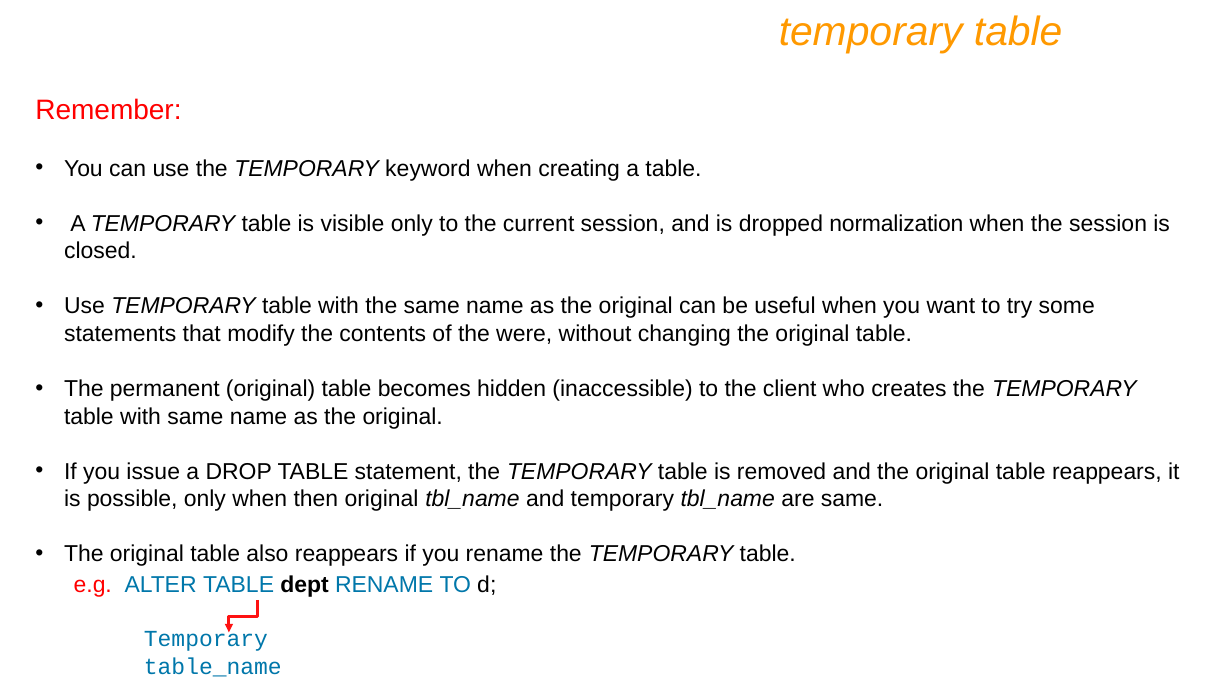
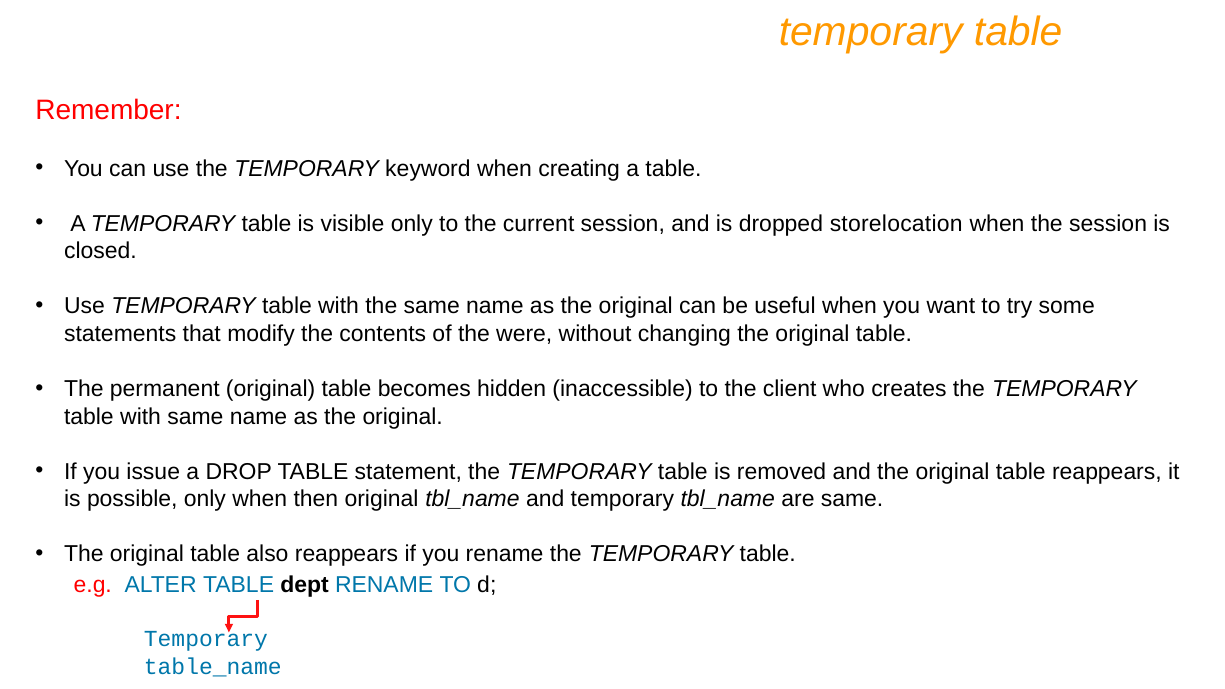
normalization: normalization -> storelocation
